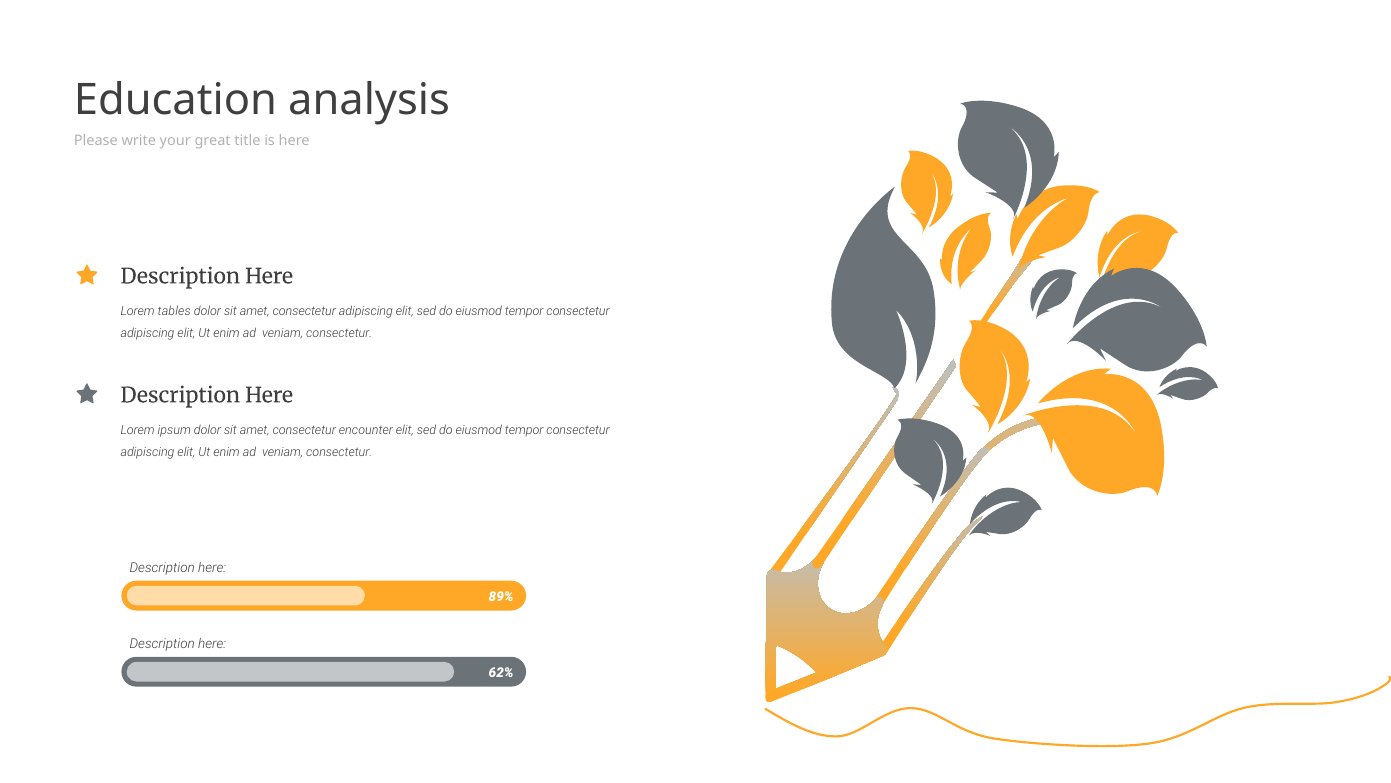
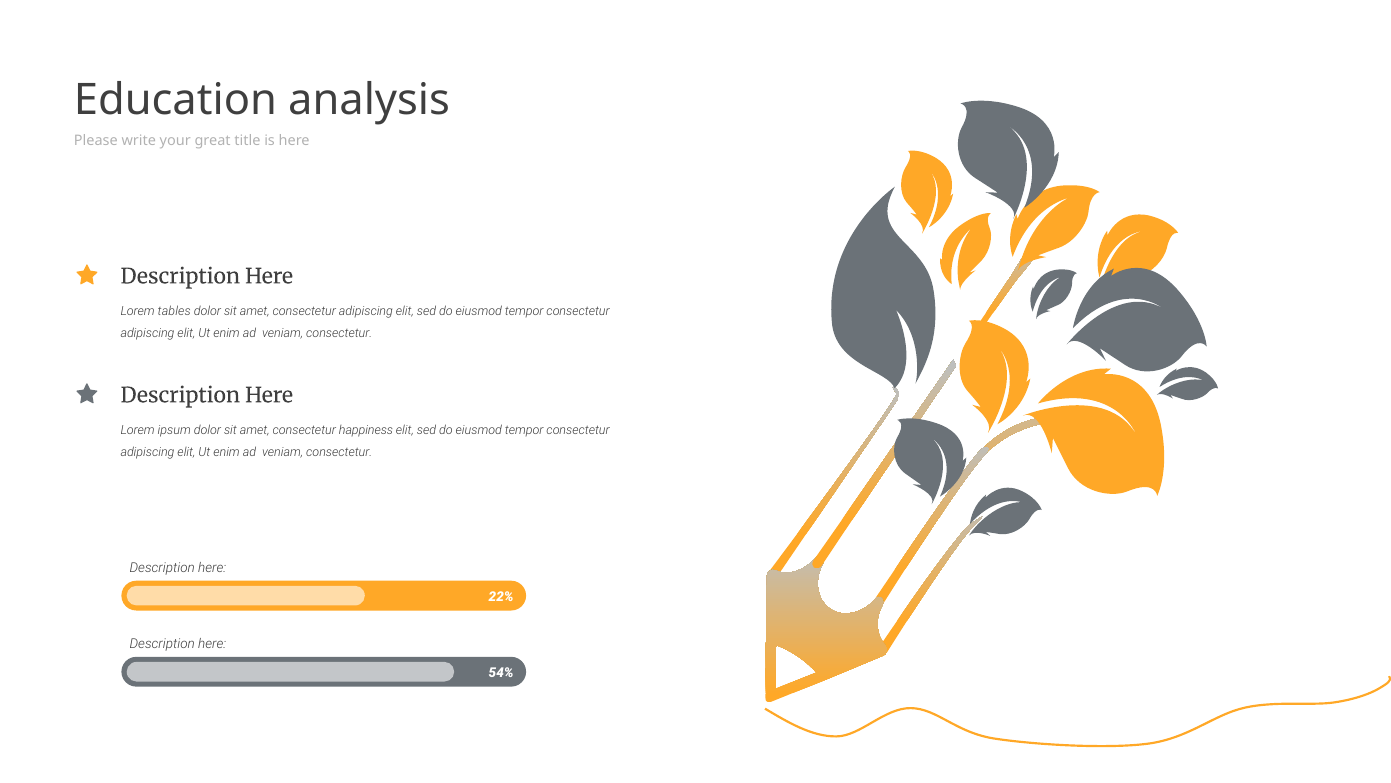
encounter: encounter -> happiness
89%: 89% -> 22%
62%: 62% -> 54%
